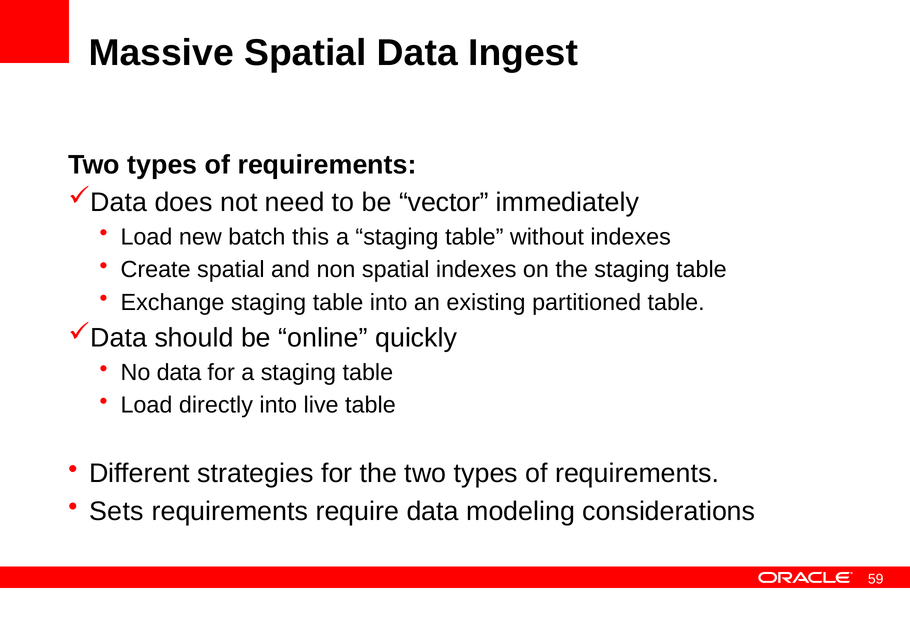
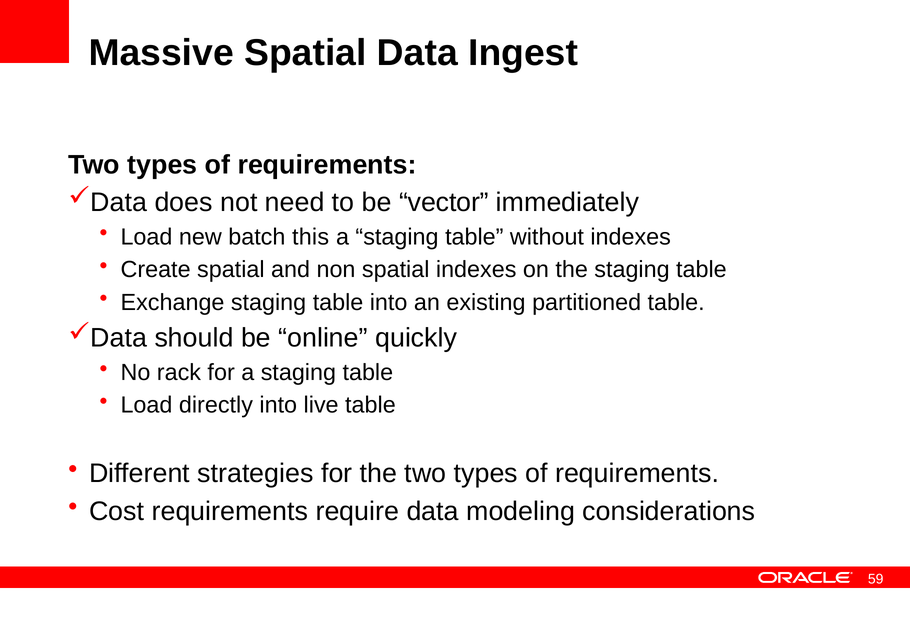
No data: data -> rack
Sets: Sets -> Cost
